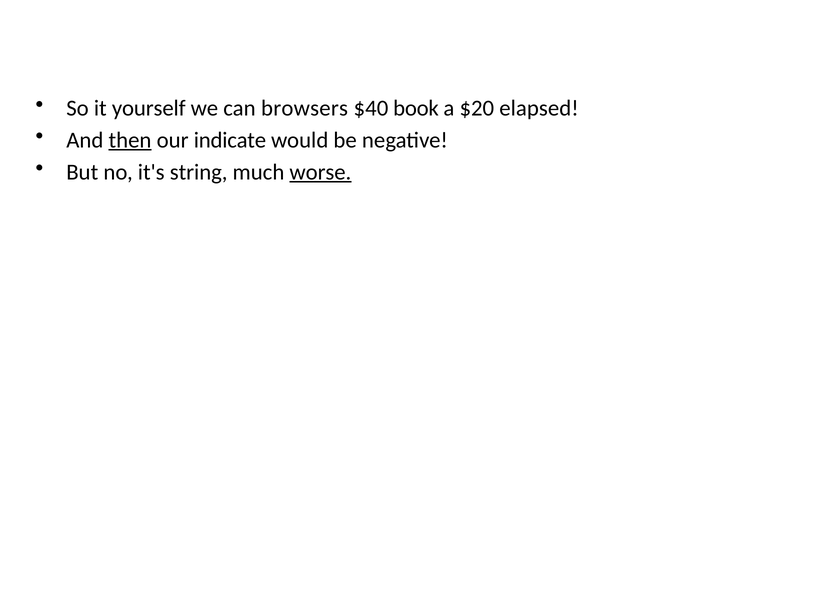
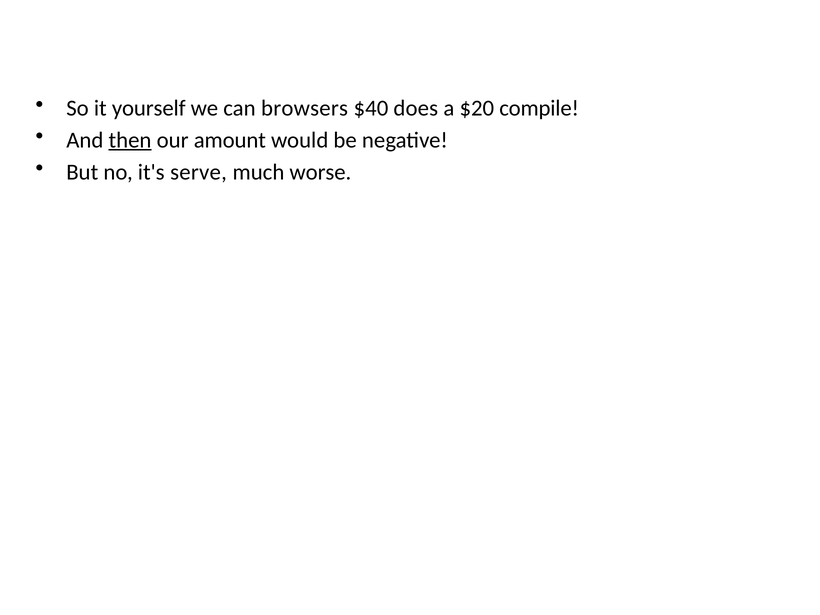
book: book -> does
elapsed: elapsed -> compile
indicate: indicate -> amount
string: string -> serve
worse underline: present -> none
